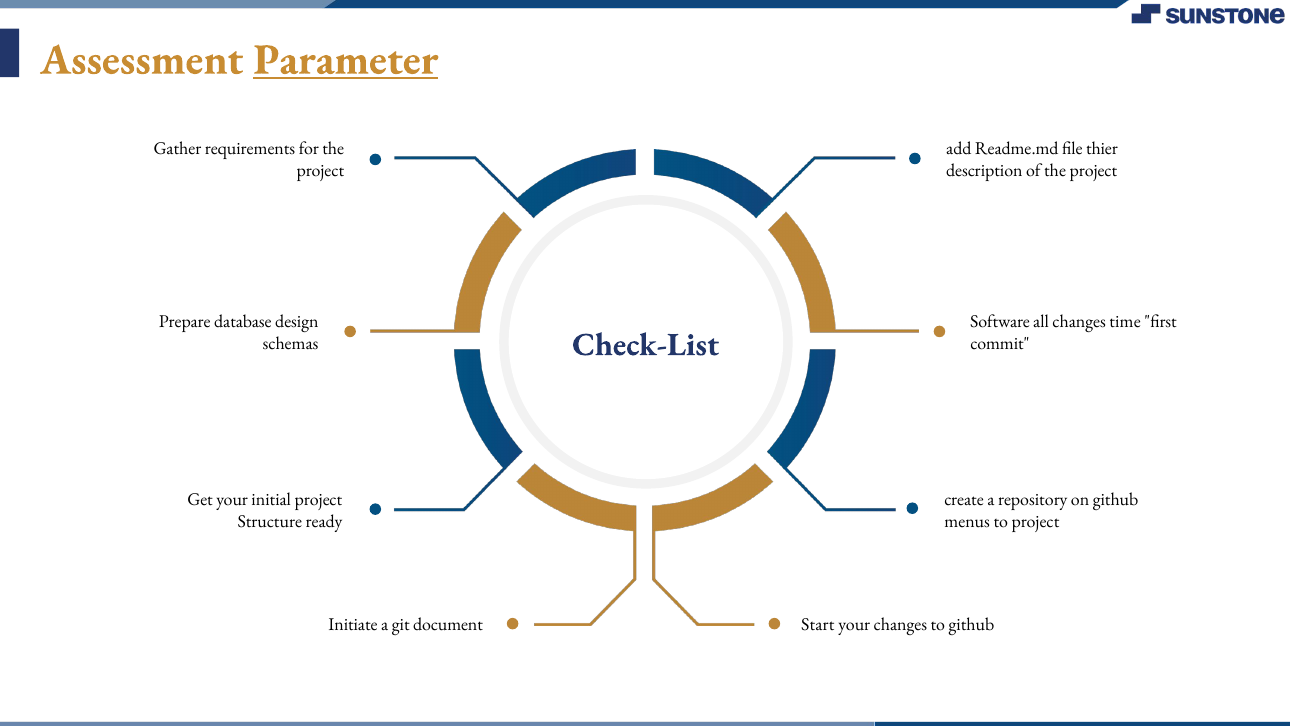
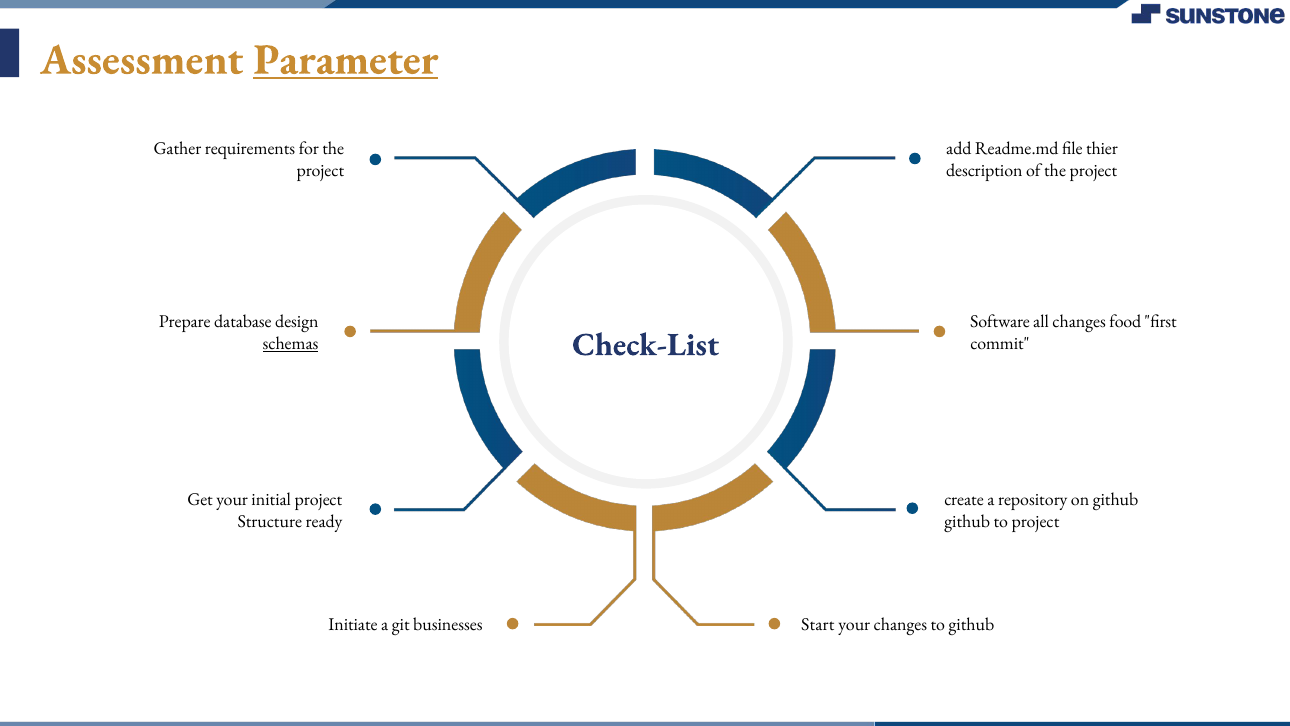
time: time -> food
schemas underline: none -> present
menus at (967, 521): menus -> github
document: document -> businesses
